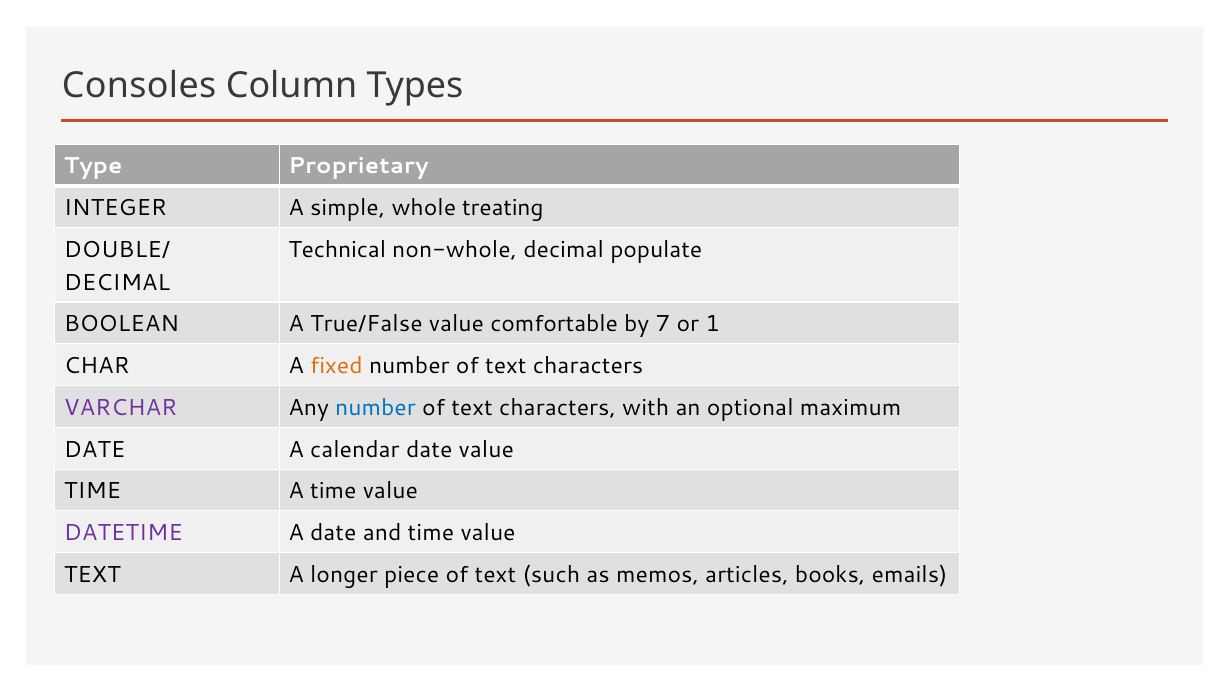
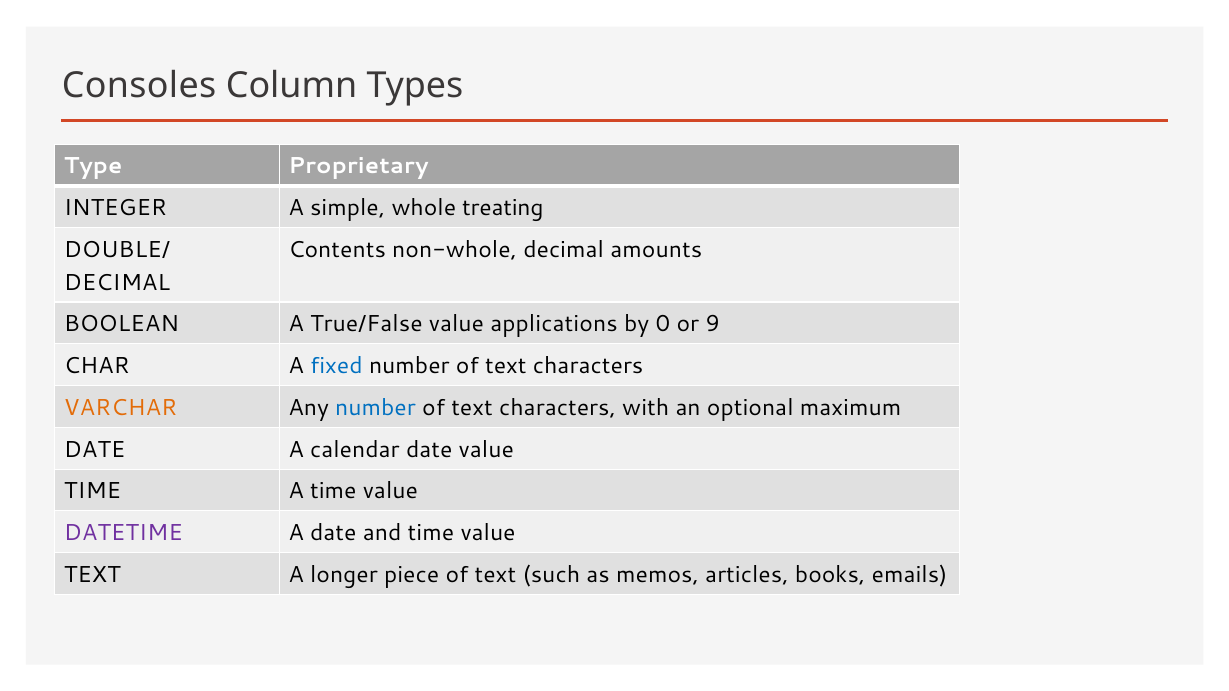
Technical: Technical -> Contents
populate: populate -> amounts
comfortable: comfortable -> applications
7: 7 -> 0
1: 1 -> 9
fixed colour: orange -> blue
VARCHAR colour: purple -> orange
